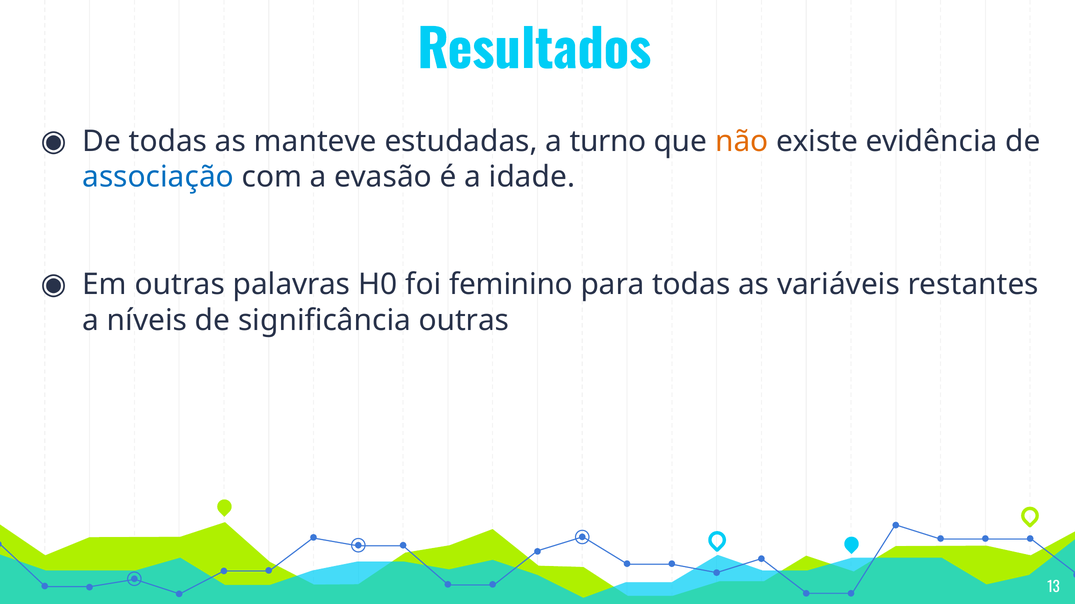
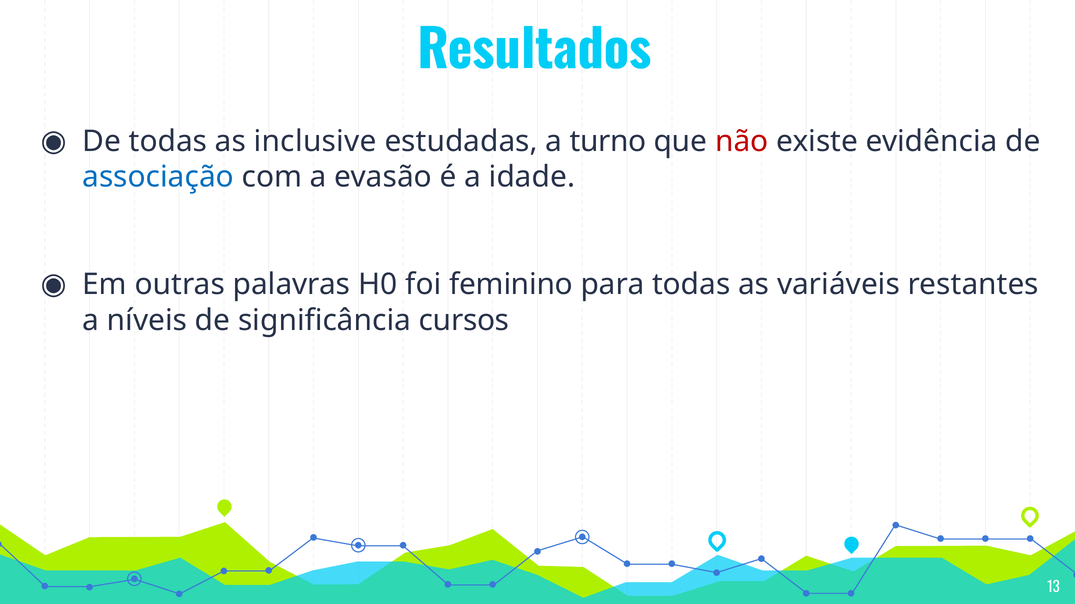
manteve: manteve -> inclusive
não colour: orange -> red
significância outras: outras -> cursos
